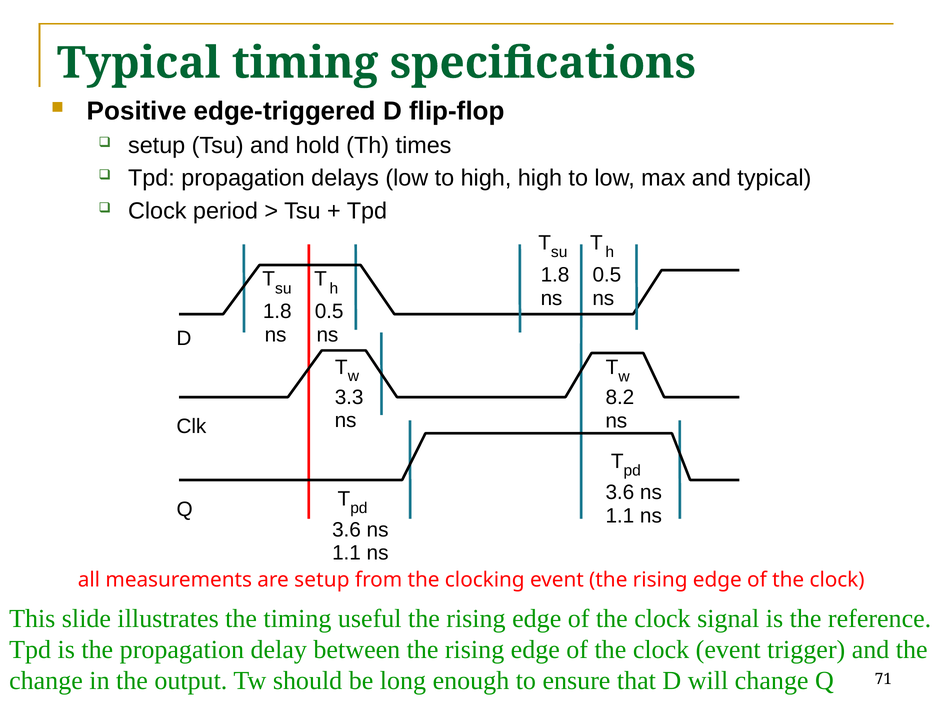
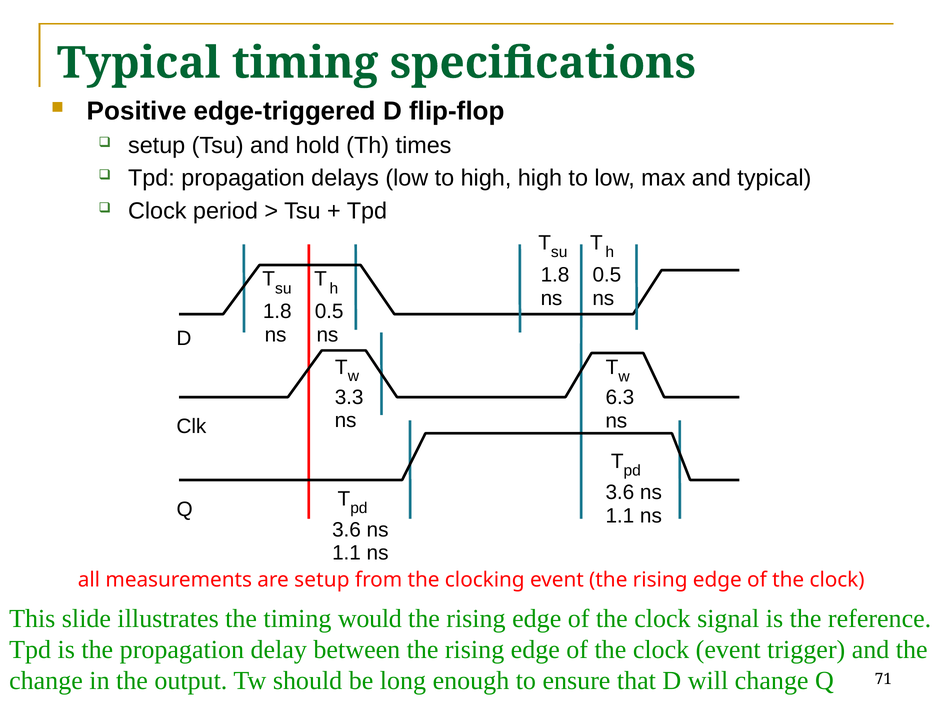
8.2: 8.2 -> 6.3
useful: useful -> would
